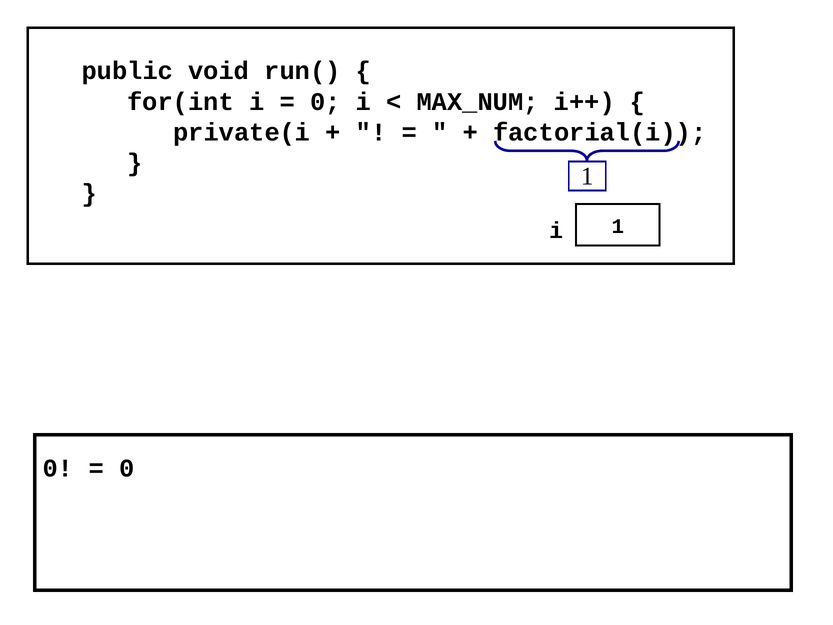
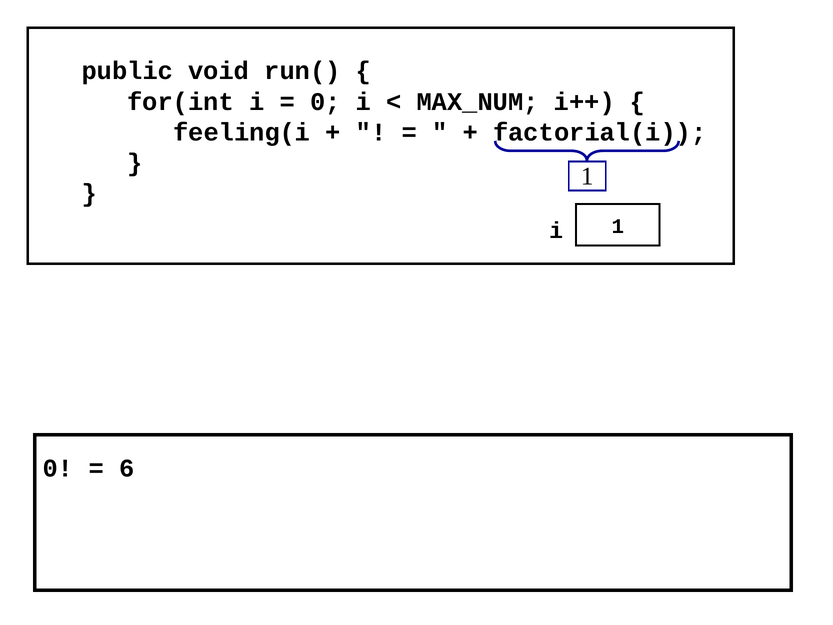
private(i: private(i -> feeling(i
0 at (127, 468): 0 -> 6
